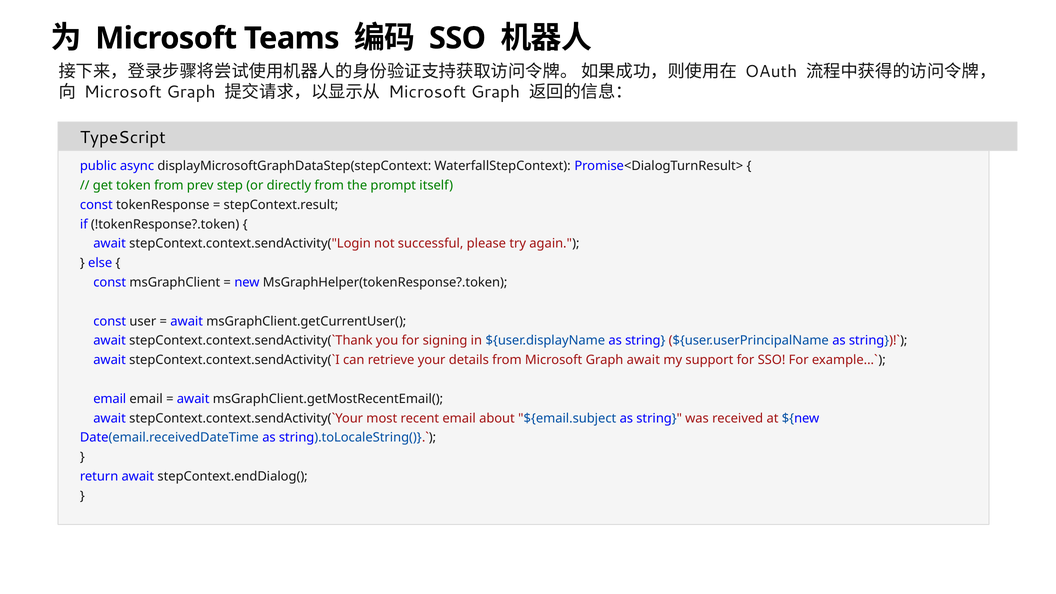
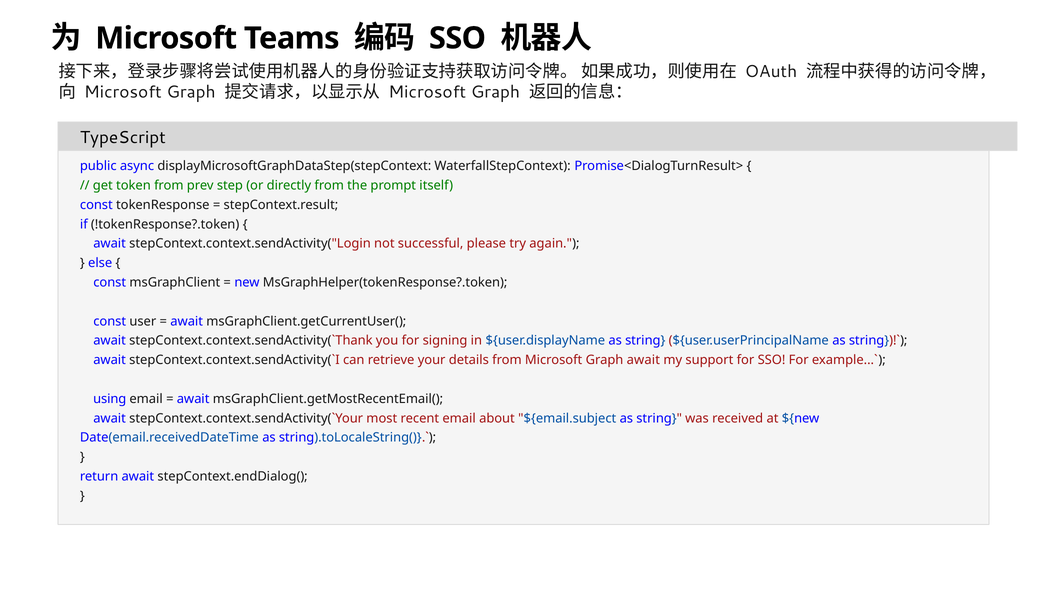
email at (110, 399): email -> using
